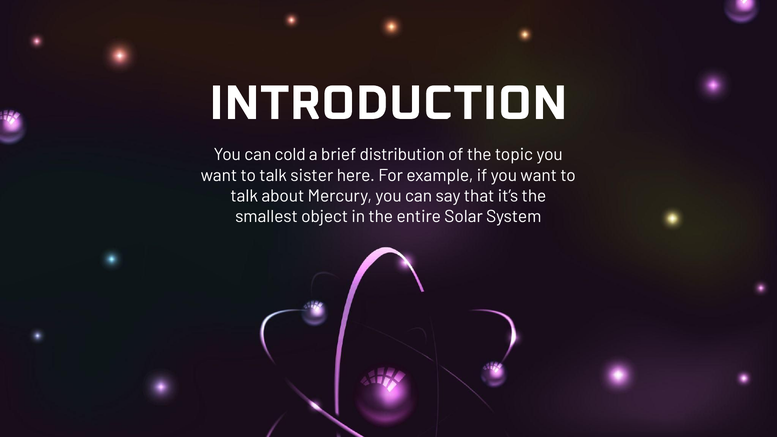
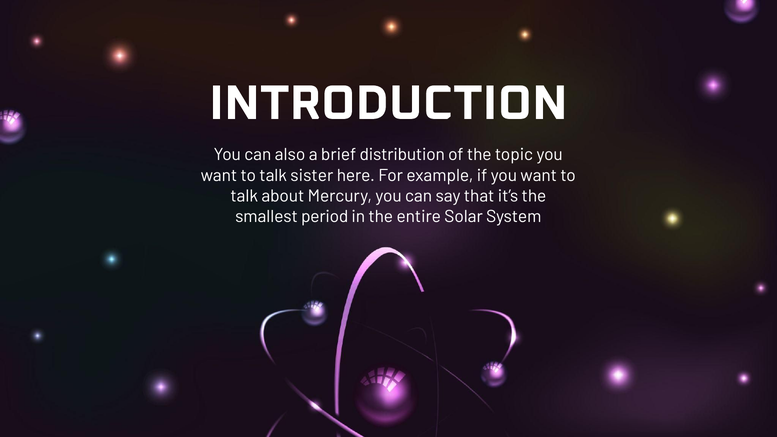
cold: cold -> also
object: object -> period
